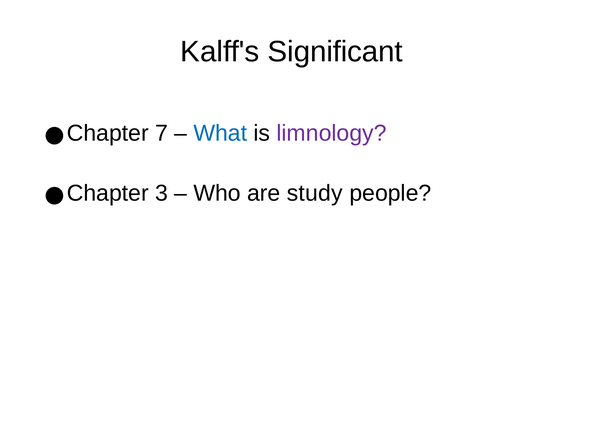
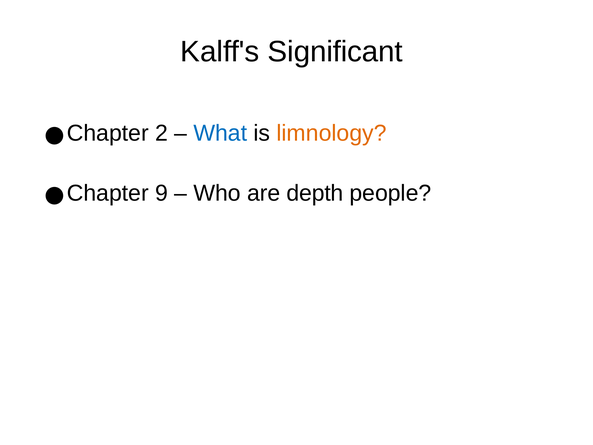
7: 7 -> 2
limnology colour: purple -> orange
3: 3 -> 9
study: study -> depth
